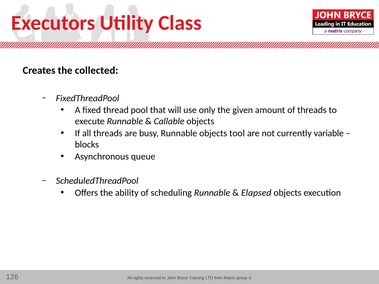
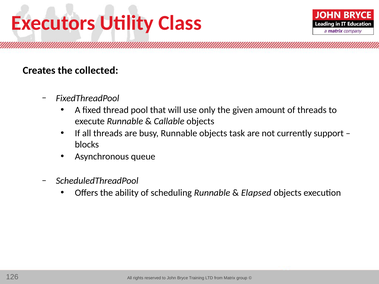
tool: tool -> task
variable: variable -> support
